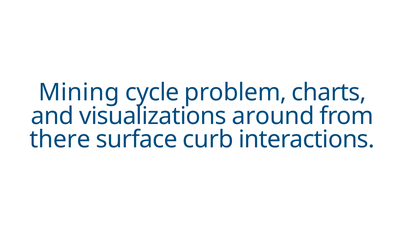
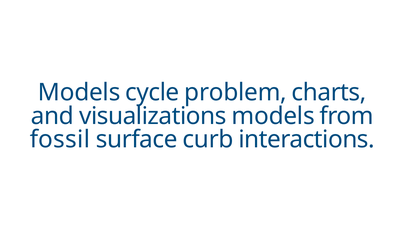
Mining at (79, 93): Mining -> Models
visualizations around: around -> models
there: there -> fossil
